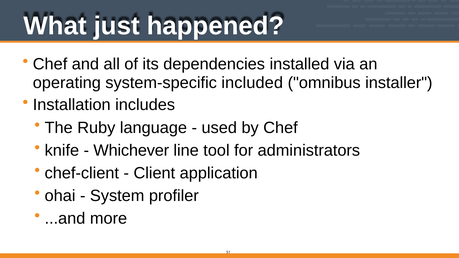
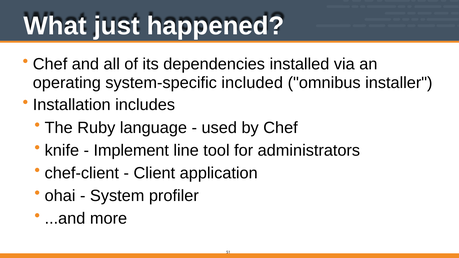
Whichever: Whichever -> Implement
